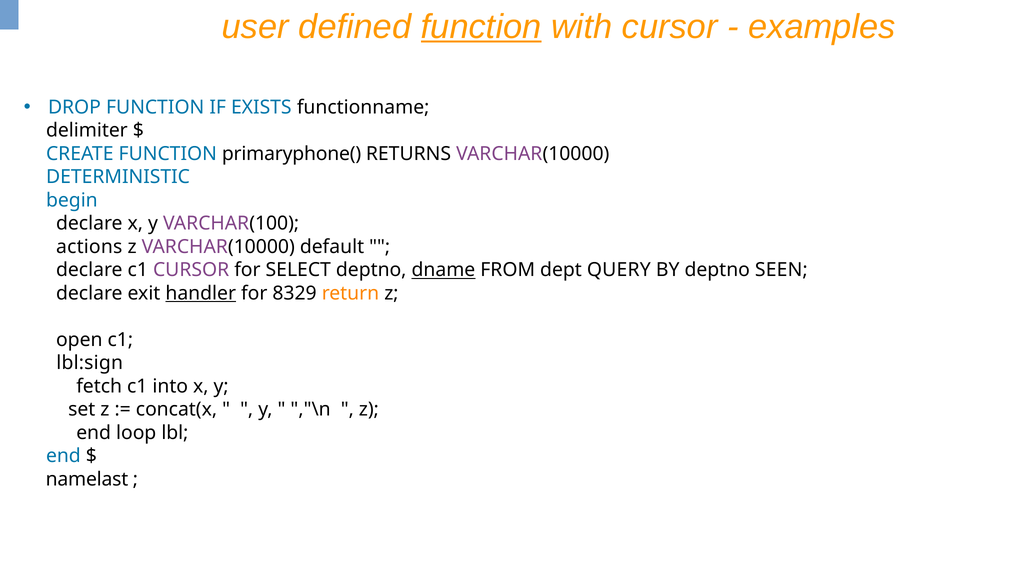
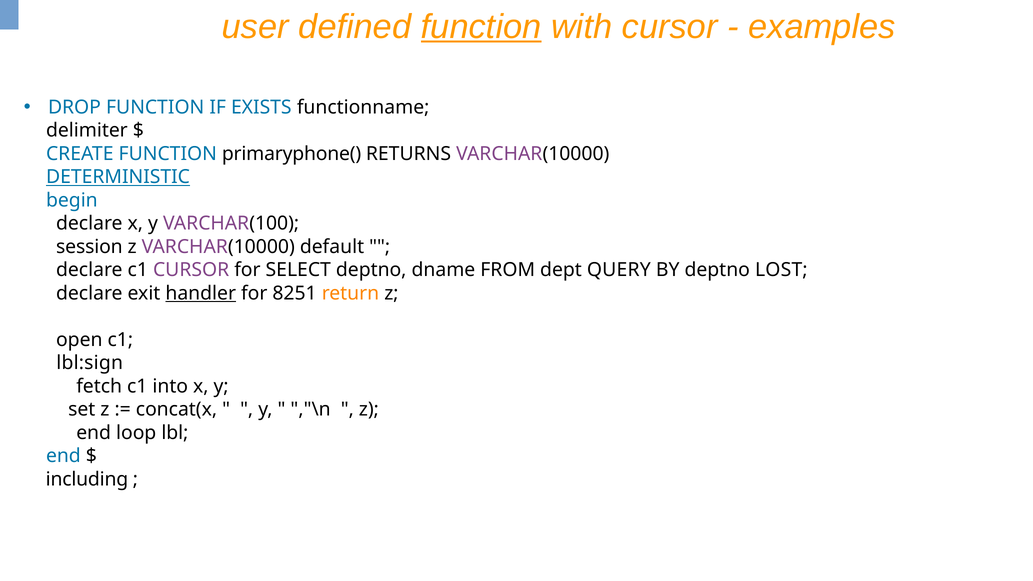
DETERMINISTIC underline: none -> present
actions: actions -> session
dname underline: present -> none
SEEN: SEEN -> LOST
8329: 8329 -> 8251
namelast: namelast -> including
